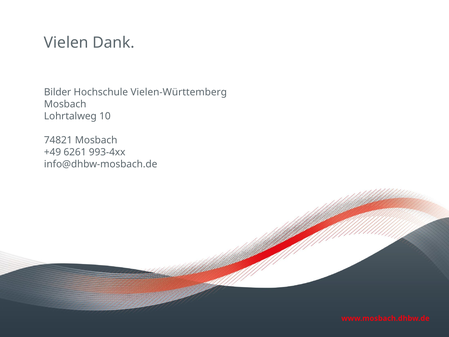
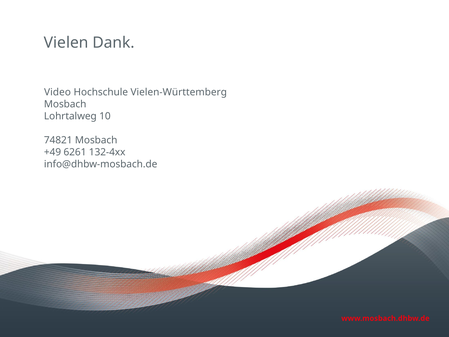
Bilder: Bilder -> Video
993-4xx: 993-4xx -> 132-4xx
